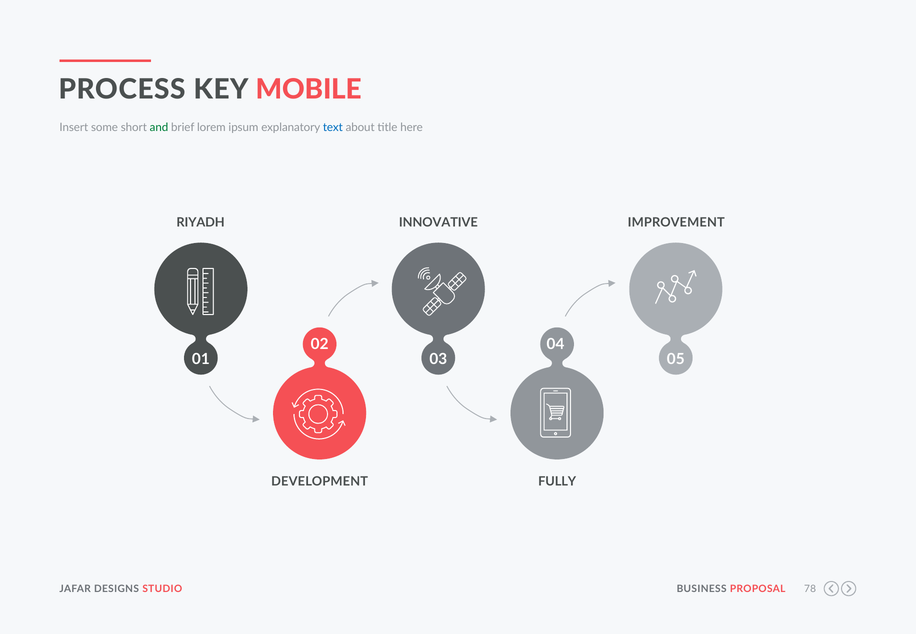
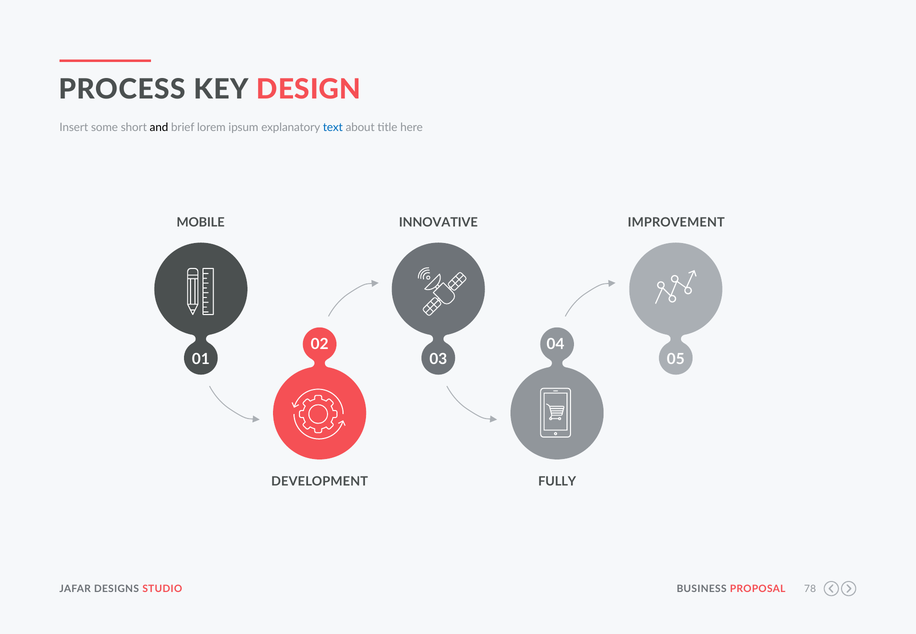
MOBILE: MOBILE -> DESIGN
and colour: green -> black
RIYADH: RIYADH -> MOBILE
